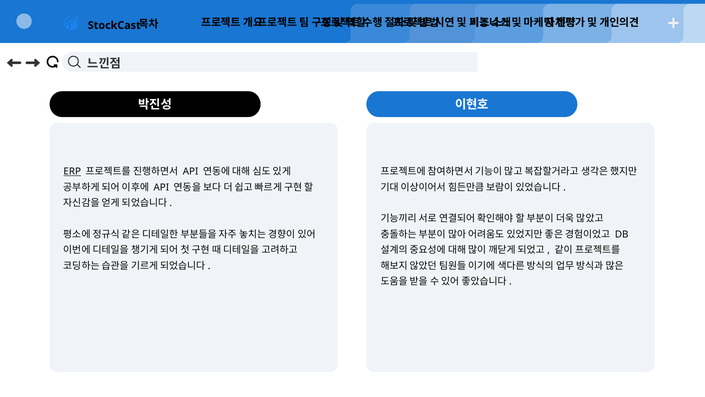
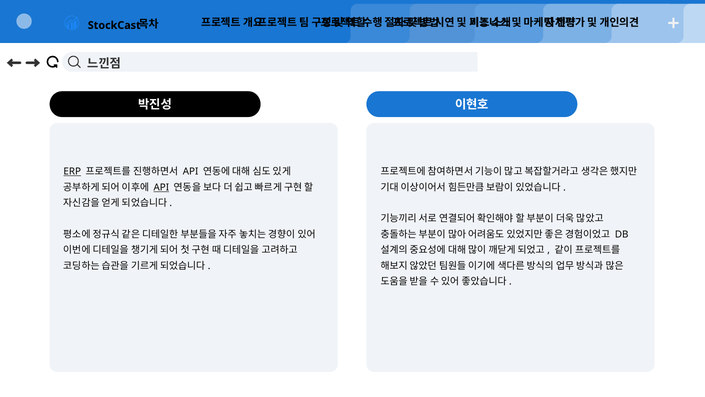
API at (161, 187) underline: none -> present
